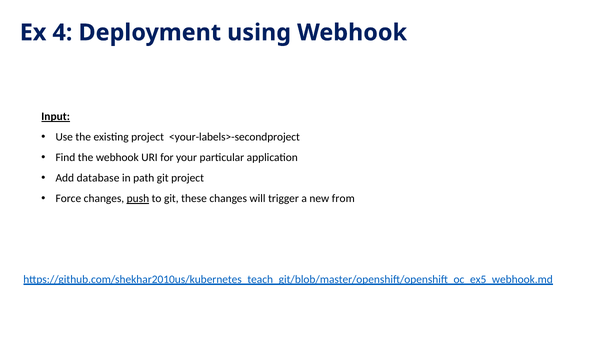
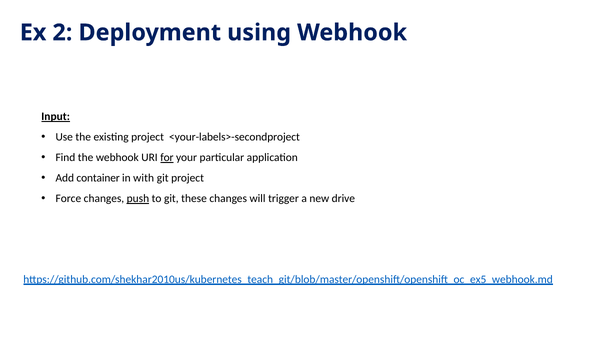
4: 4 -> 2
for underline: none -> present
database: database -> container
path: path -> with
from: from -> drive
